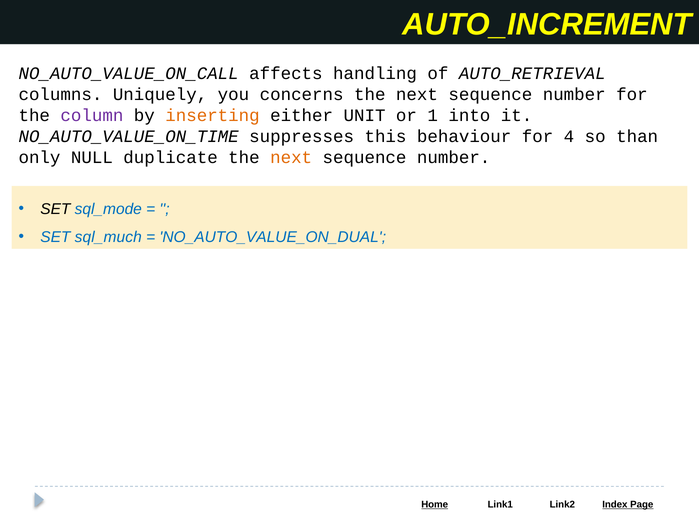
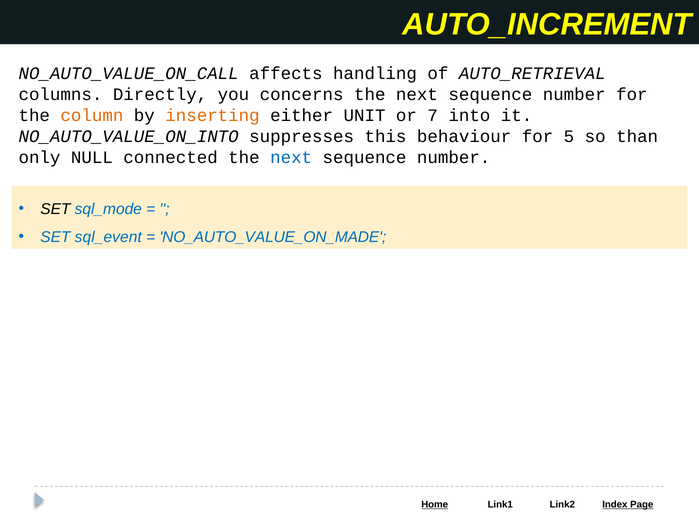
Uniquely: Uniquely -> Directly
column colour: purple -> orange
1: 1 -> 7
NO_AUTO_VALUE_ON_TIME: NO_AUTO_VALUE_ON_TIME -> NO_AUTO_VALUE_ON_INTO
4: 4 -> 5
duplicate: duplicate -> connected
next at (291, 157) colour: orange -> blue
sql_much: sql_much -> sql_event
NO_AUTO_VALUE_ON_DUAL: NO_AUTO_VALUE_ON_DUAL -> NO_AUTO_VALUE_ON_MADE
